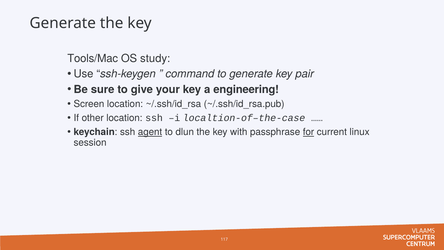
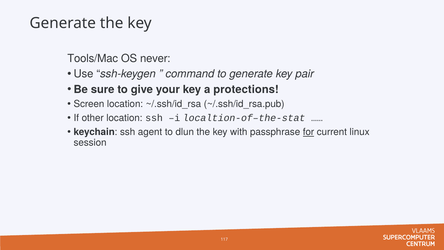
study: study -> never
engineering: engineering -> protections
localtion-of–the-case: localtion-of–the-case -> localtion-of–the-stat
agent underline: present -> none
